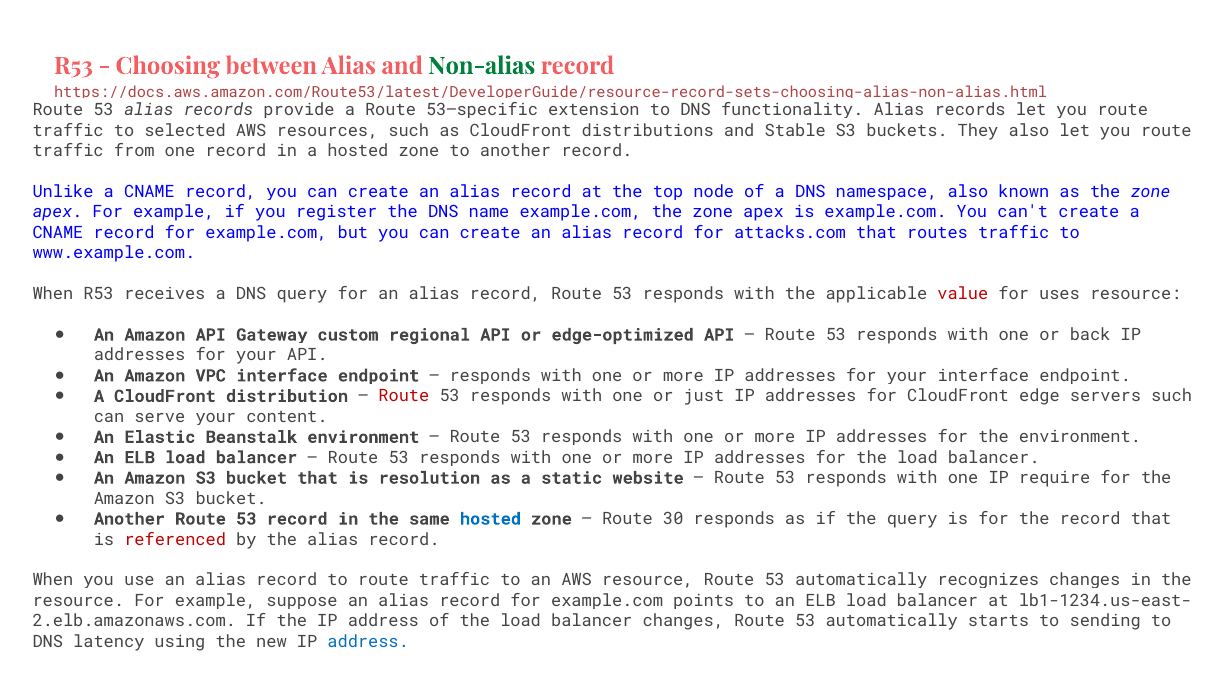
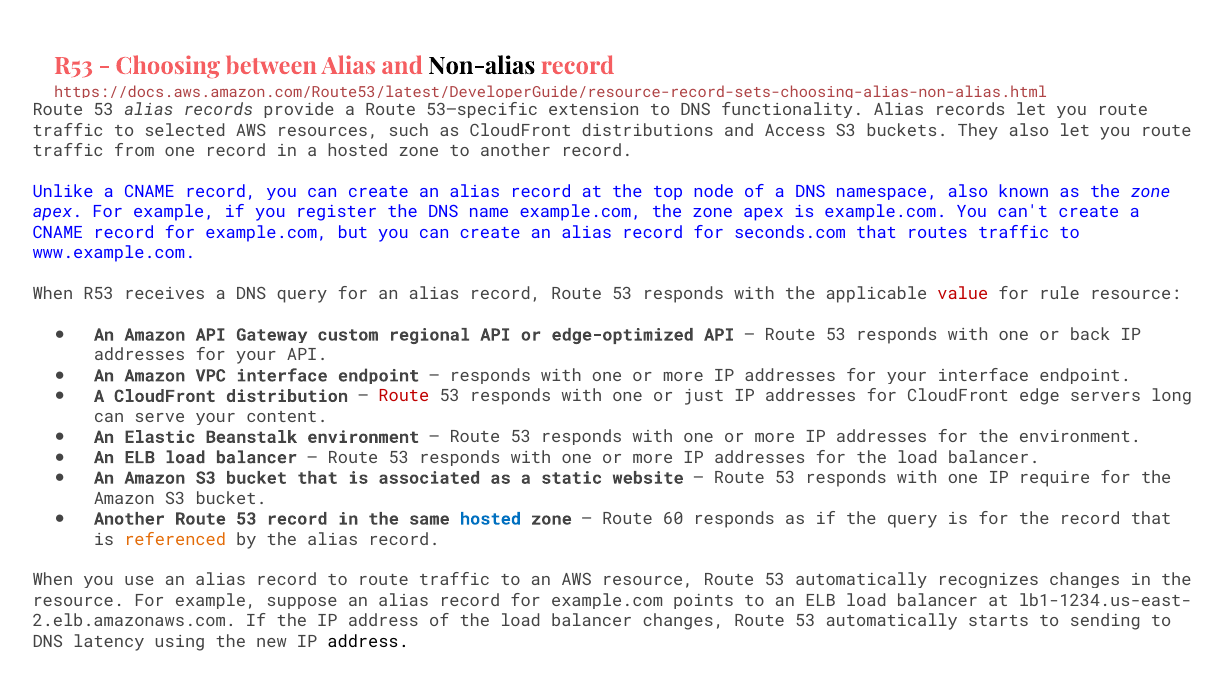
Non-alias colour: green -> black
Stable: Stable -> Access
attacks.com: attacks.com -> seconds.com
uses: uses -> rule
servers such: such -> long
resolution: resolution -> associated
30: 30 -> 60
referenced colour: red -> orange
address at (368, 642) colour: blue -> black
